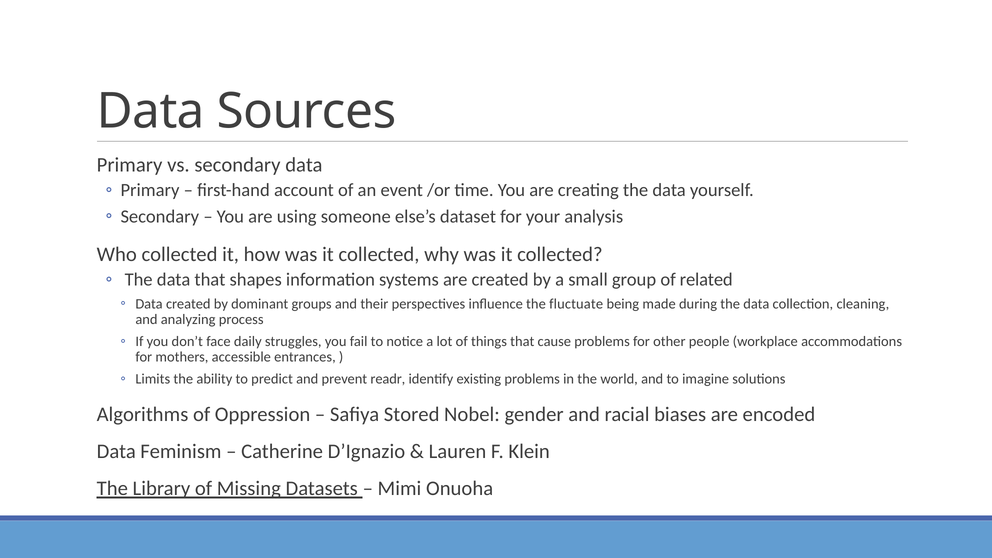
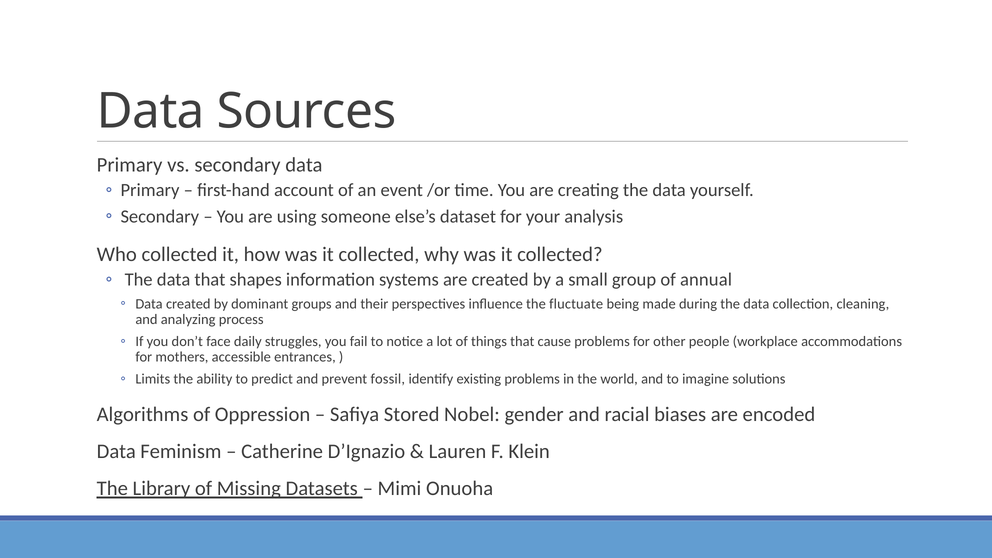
related: related -> annual
readr: readr -> fossil
